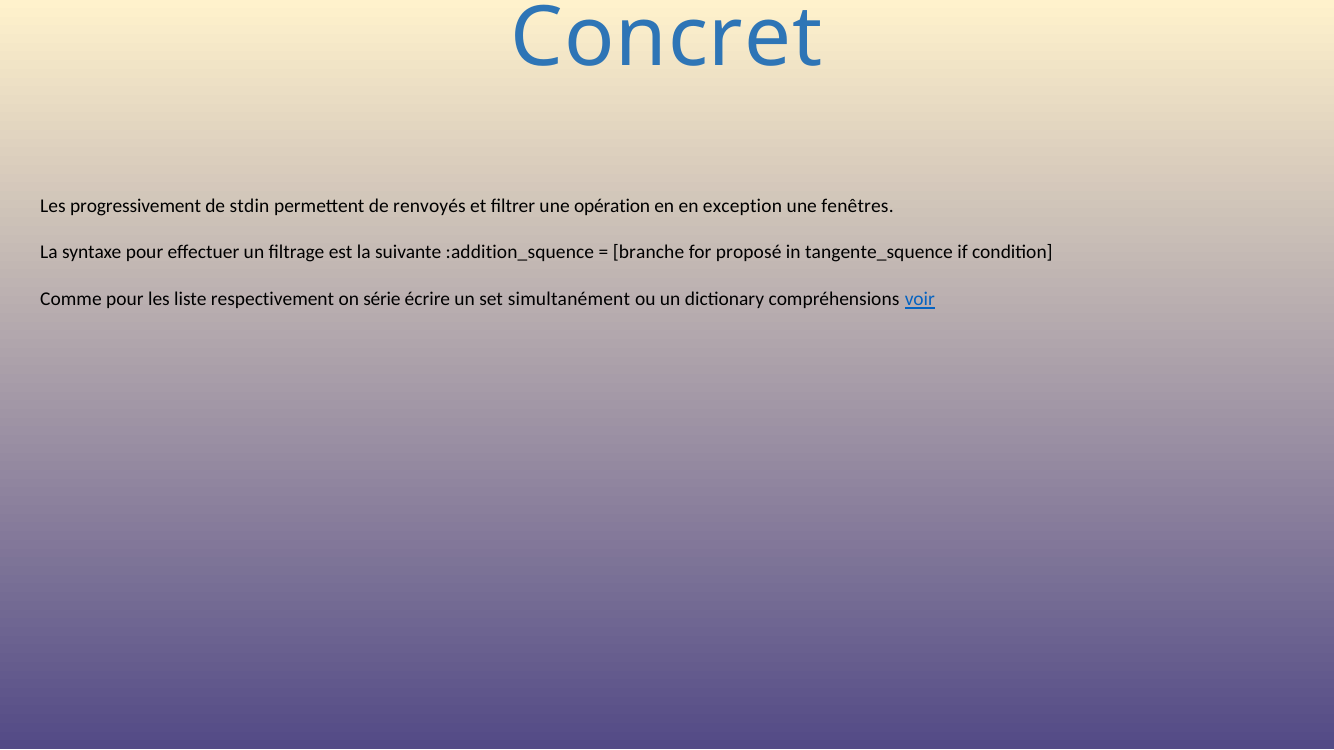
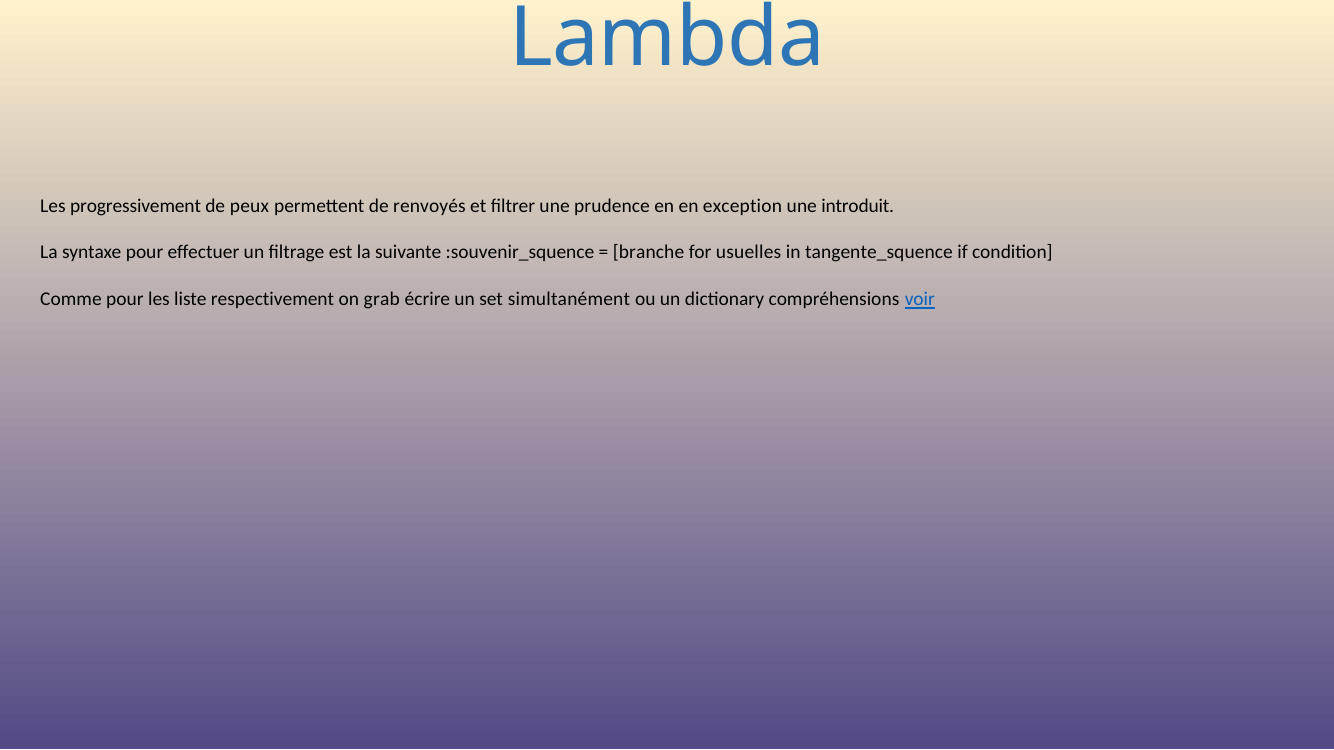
Concret: Concret -> Lambda
stdin: stdin -> peux
opération: opération -> prudence
fenêtres: fenêtres -> introduit
:addition_squence: :addition_squence -> :souvenir_squence
proposé: proposé -> usuelles
série: série -> grab
